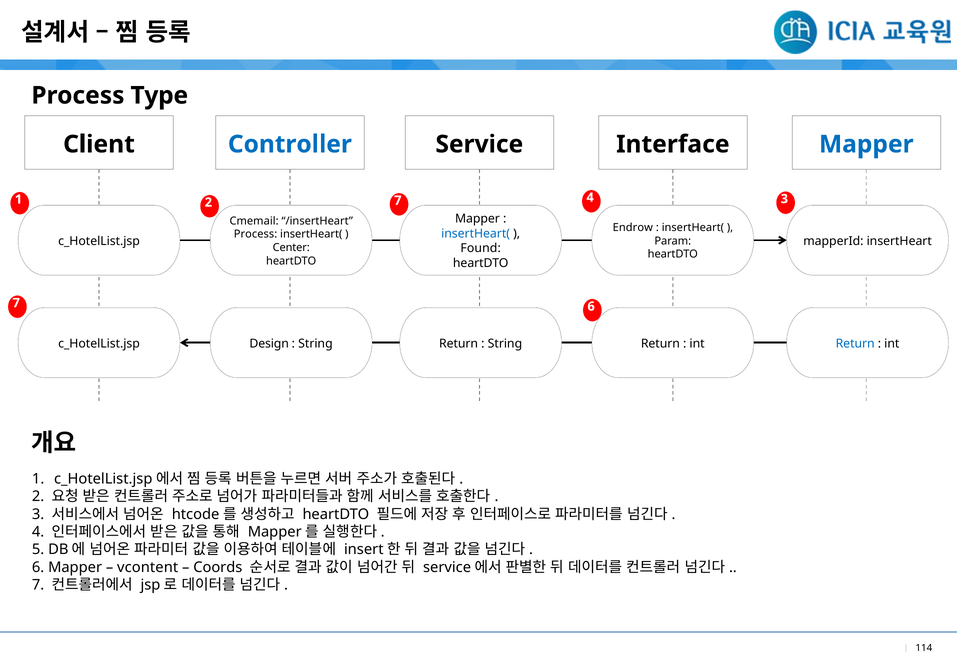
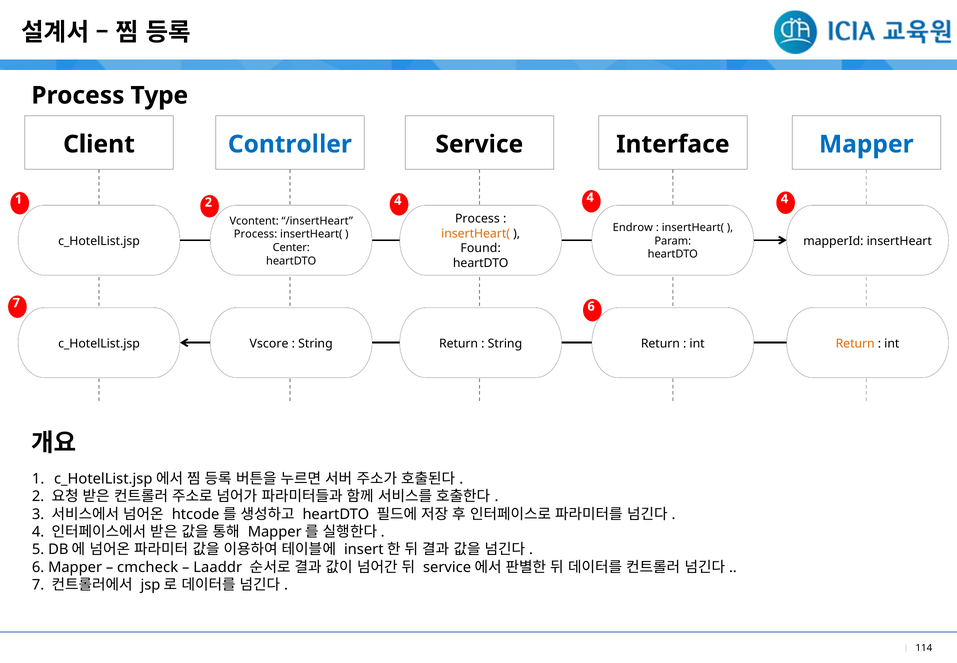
2 7: 7 -> 4
3 at (784, 199): 3 -> 4
Mapper at (477, 219): Mapper -> Process
Cmemail: Cmemail -> Vcontent
insertHeart( at (476, 233) colour: blue -> orange
Design: Design -> Vscore
Return at (855, 343) colour: blue -> orange
vcontent: vcontent -> cmcheck
Coords: Coords -> Laaddr
